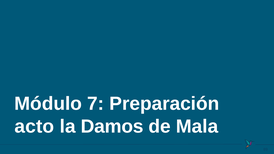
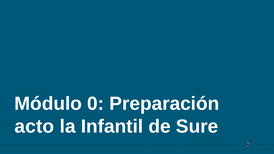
7: 7 -> 0
Damos: Damos -> Infantil
Mala: Mala -> Sure
